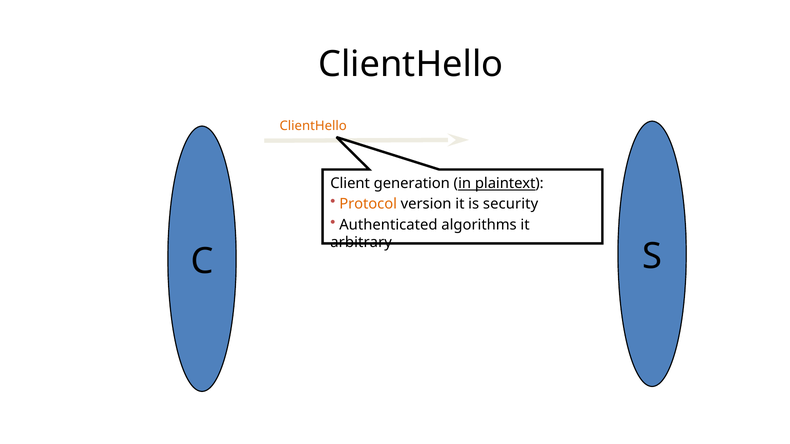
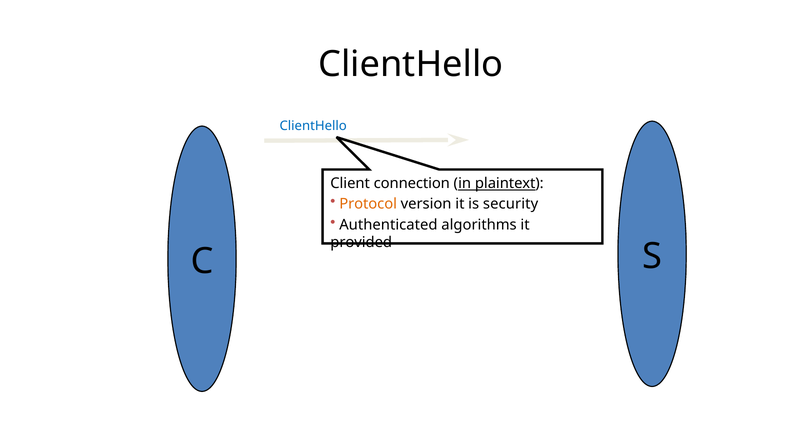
ClientHello at (313, 126) colour: orange -> blue
generation: generation -> connection
arbitrary: arbitrary -> provided
